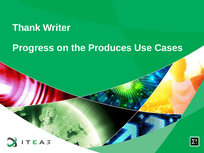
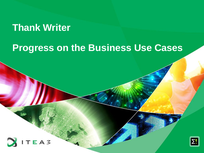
Produces: Produces -> Business
